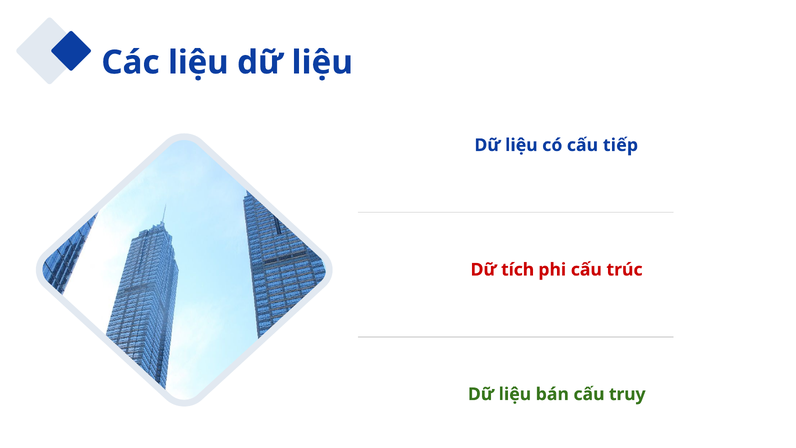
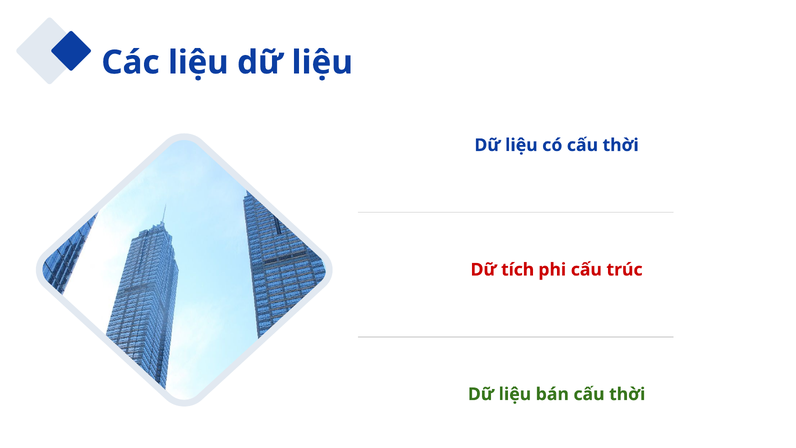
có cấu tiếp: tiếp -> thời
bán cấu truy: truy -> thời
